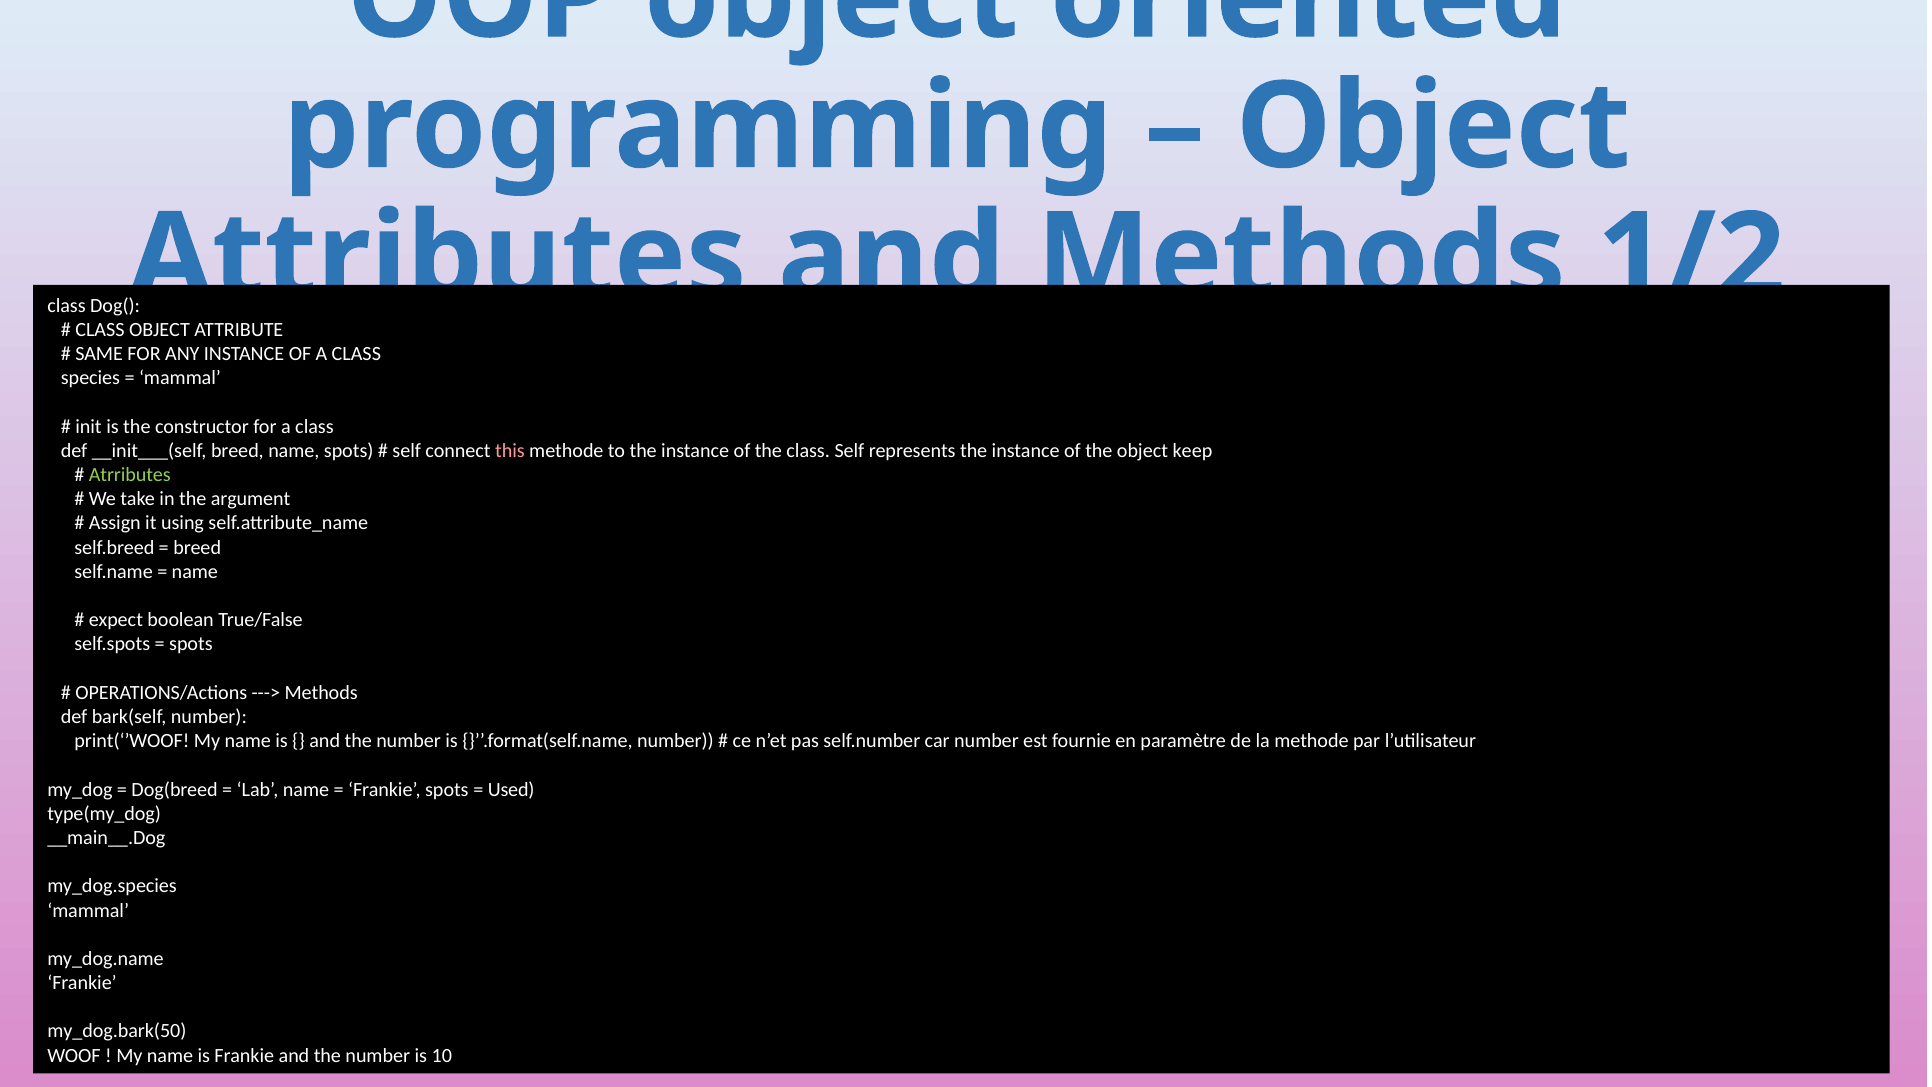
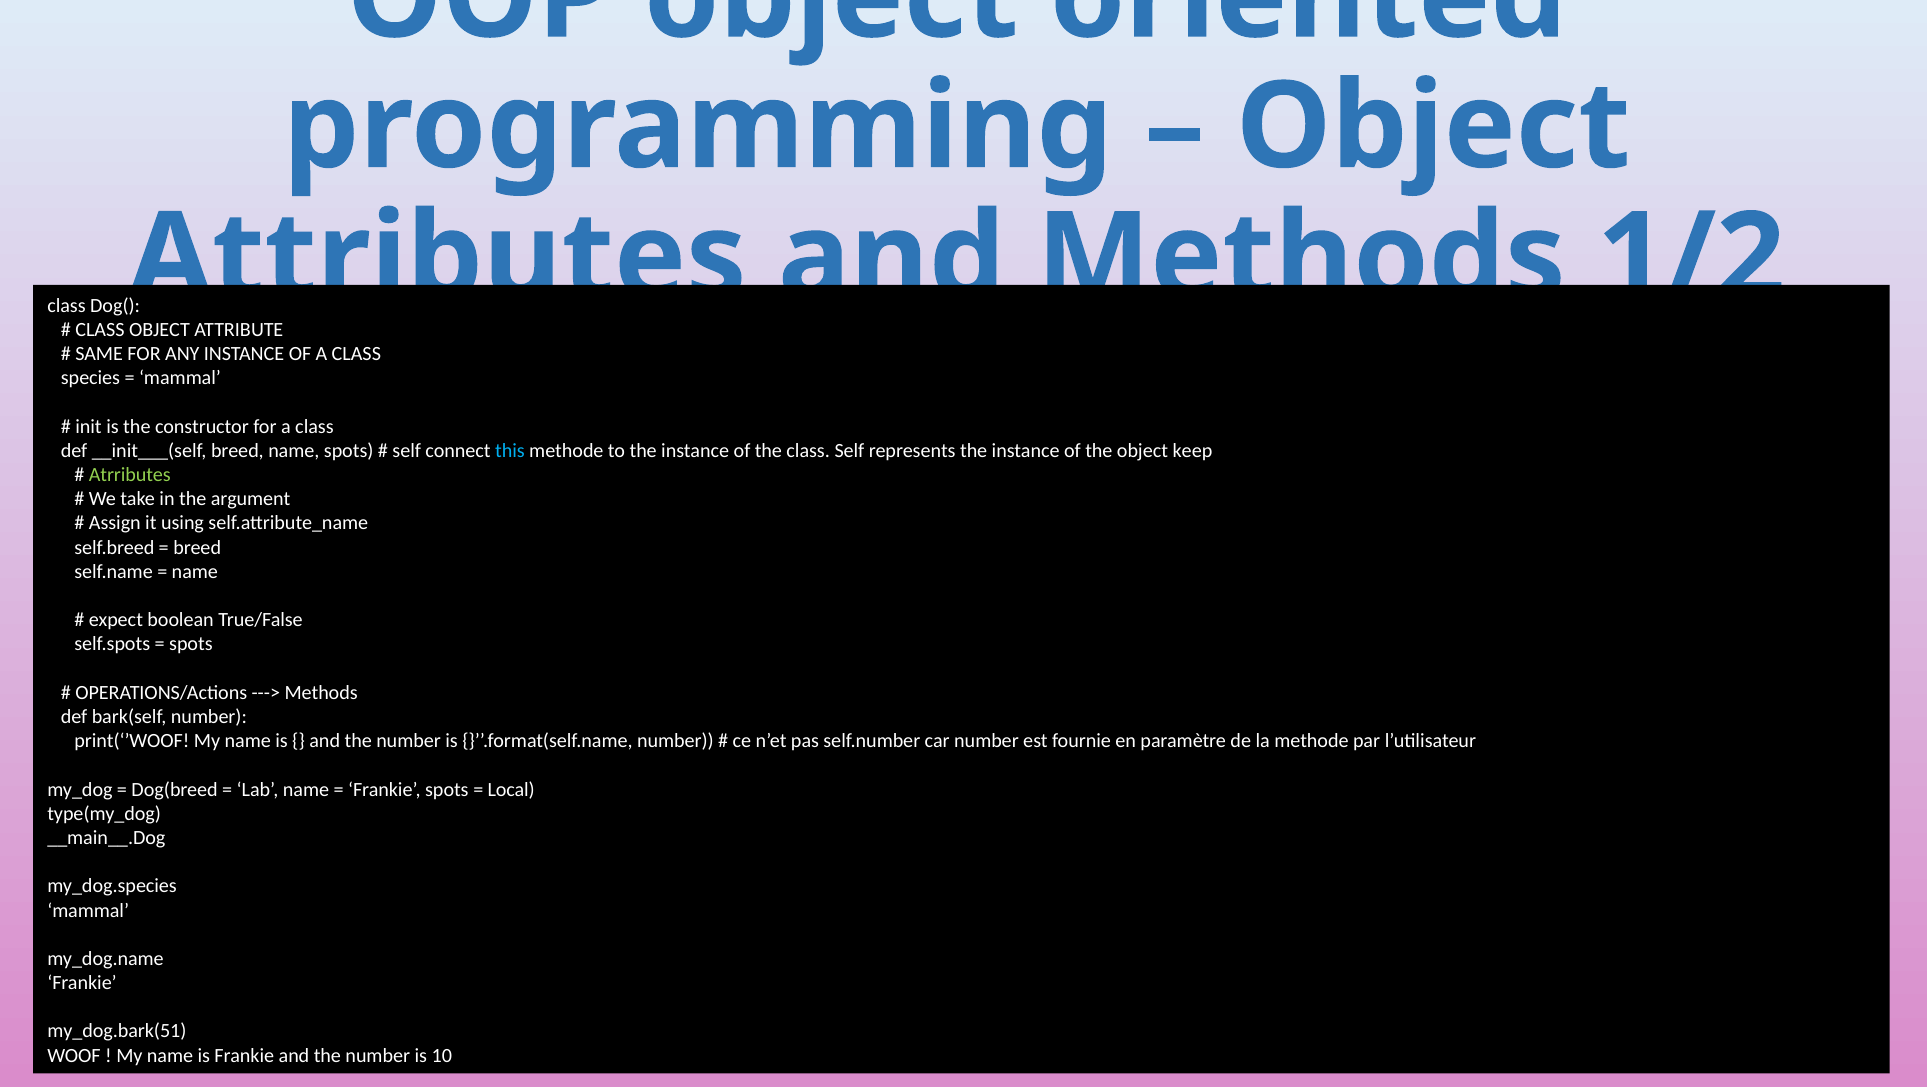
this colour: pink -> light blue
Used: Used -> Local
my_dog.bark(50: my_dog.bark(50 -> my_dog.bark(51
